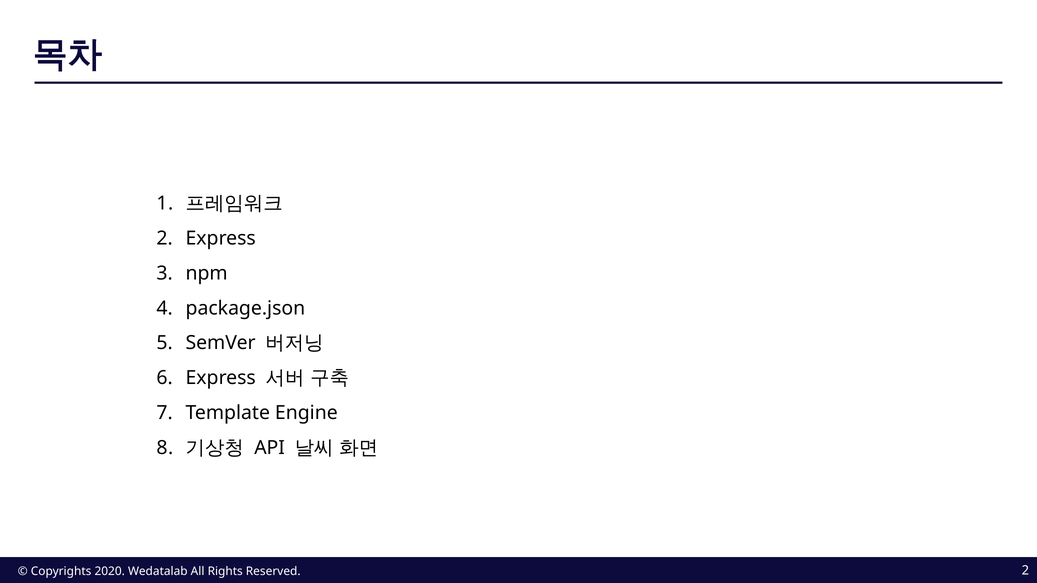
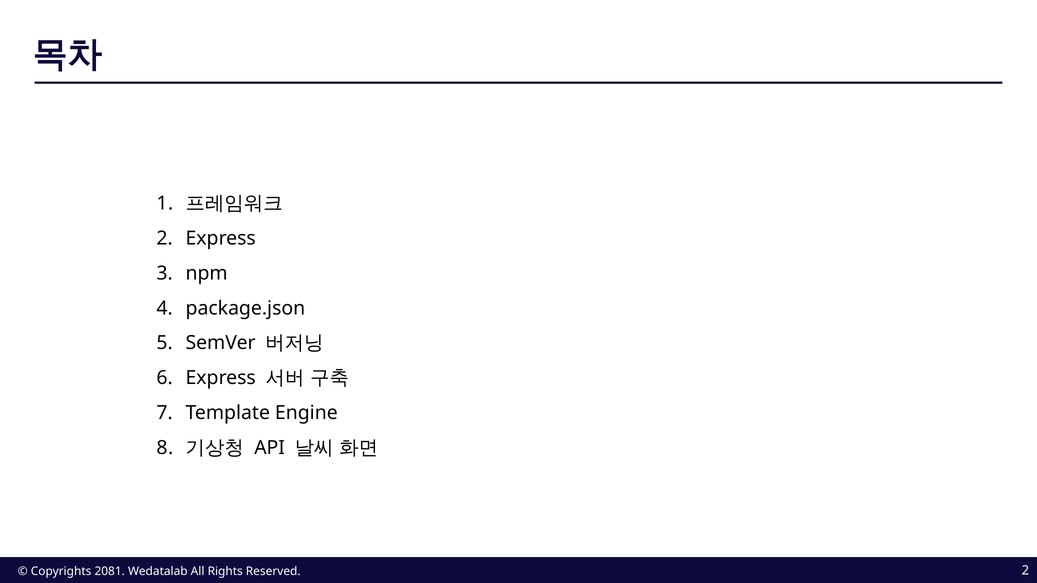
2020: 2020 -> 2081
